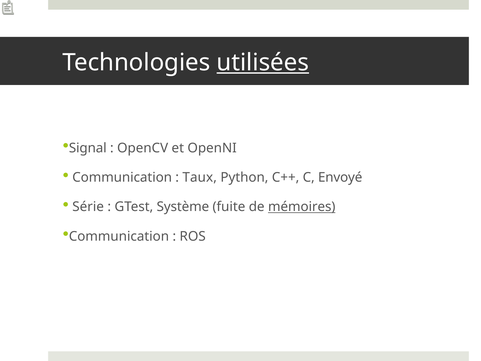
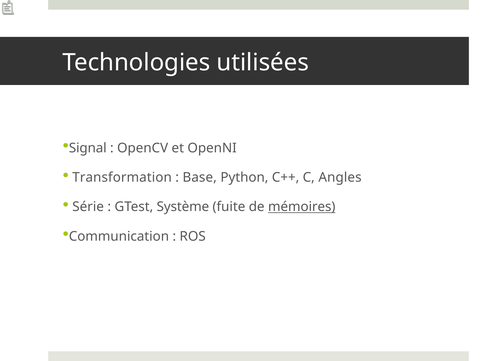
utilisées underline: present -> none
Communication at (122, 177): Communication -> Transformation
Taux: Taux -> Base
Envoyé: Envoyé -> Angles
